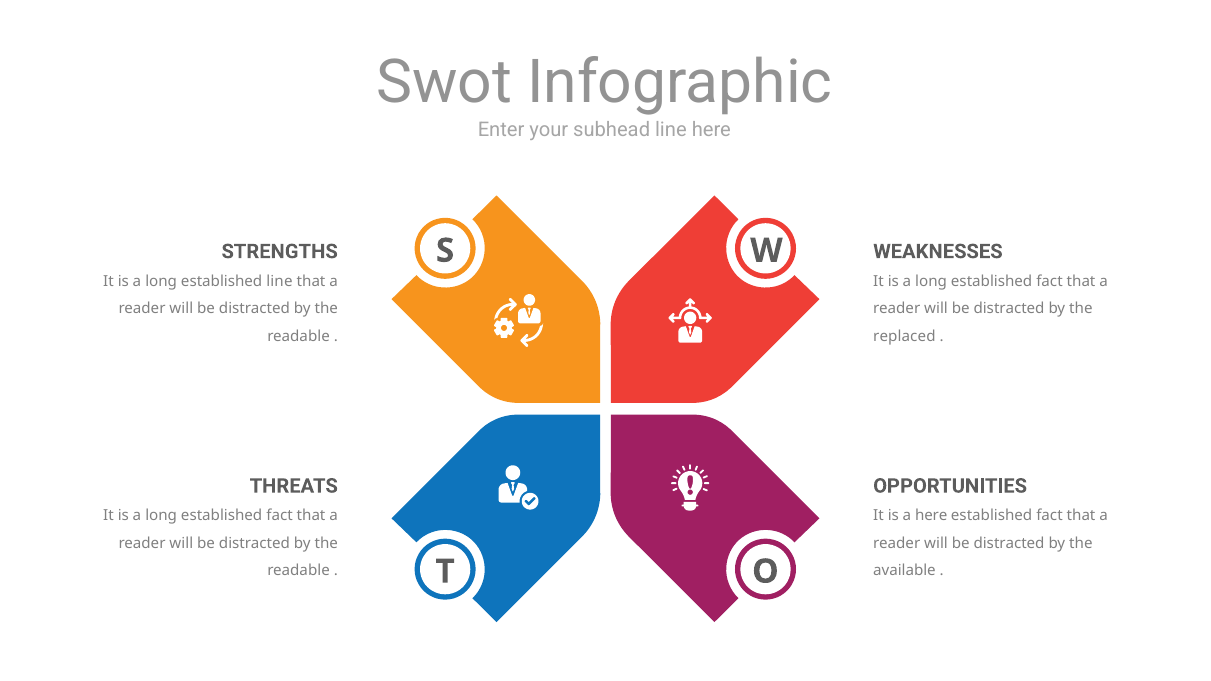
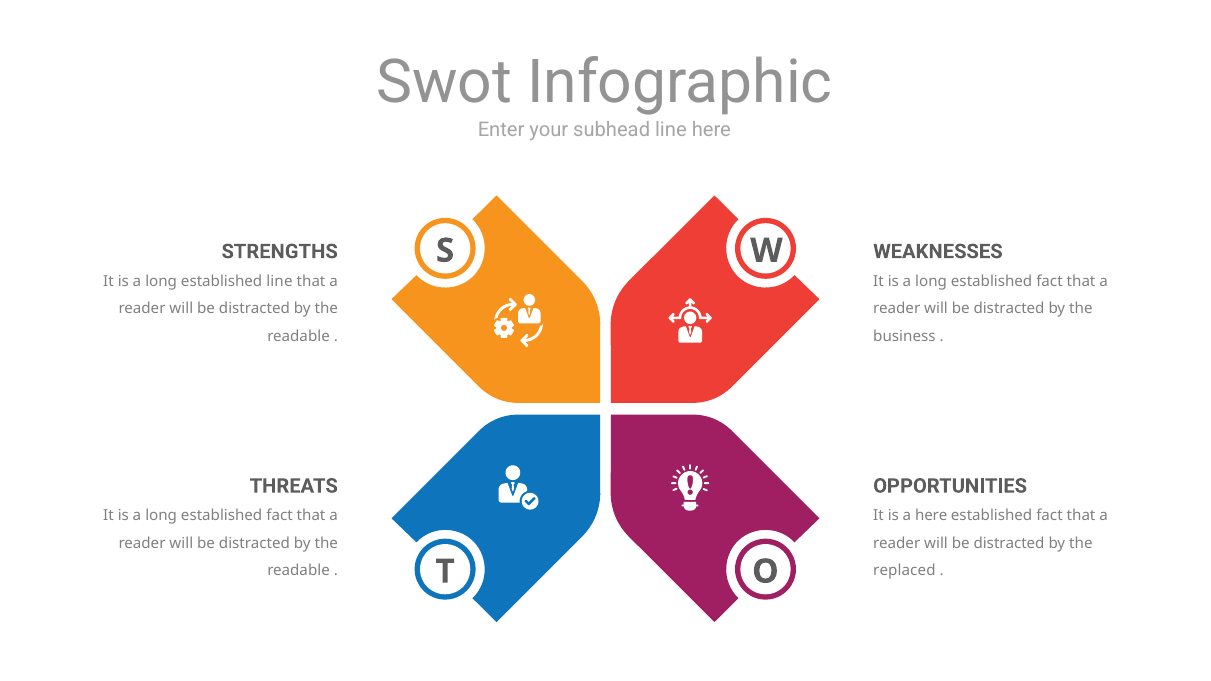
replaced: replaced -> business
available: available -> replaced
